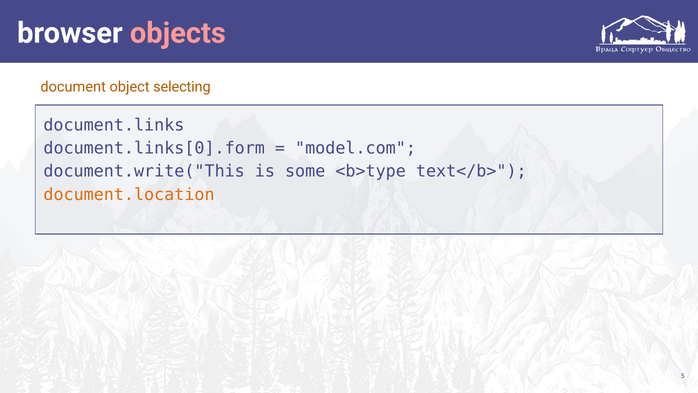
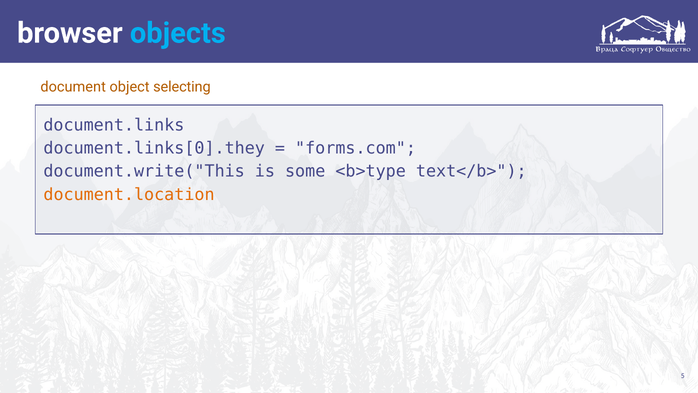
objects colour: pink -> light blue
document.links[0].form: document.links[0].form -> document.links[0].they
model.com: model.com -> forms.com
